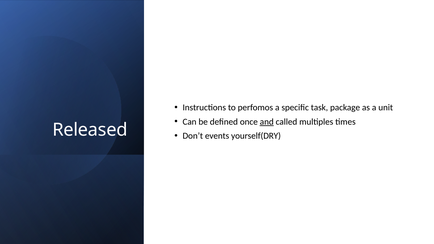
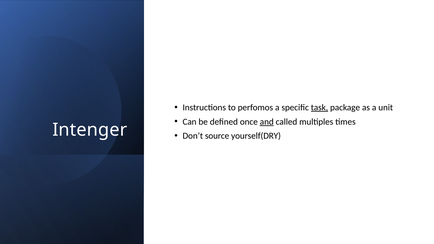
task underline: none -> present
Released: Released -> Intenger
events: events -> source
